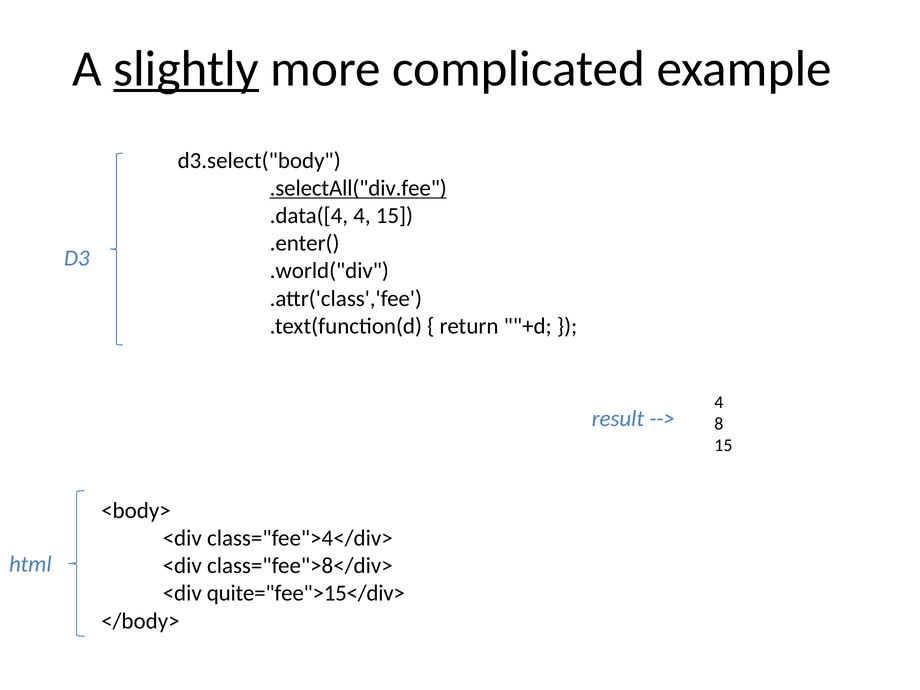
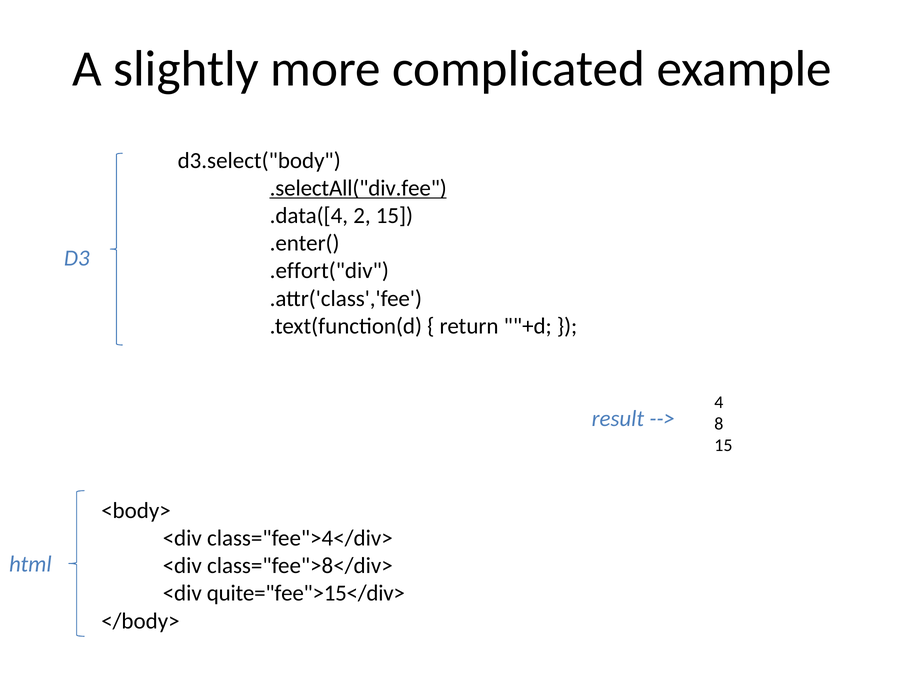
slightly underline: present -> none
.data([4 4: 4 -> 2
.world("div: .world("div -> .effort("div
